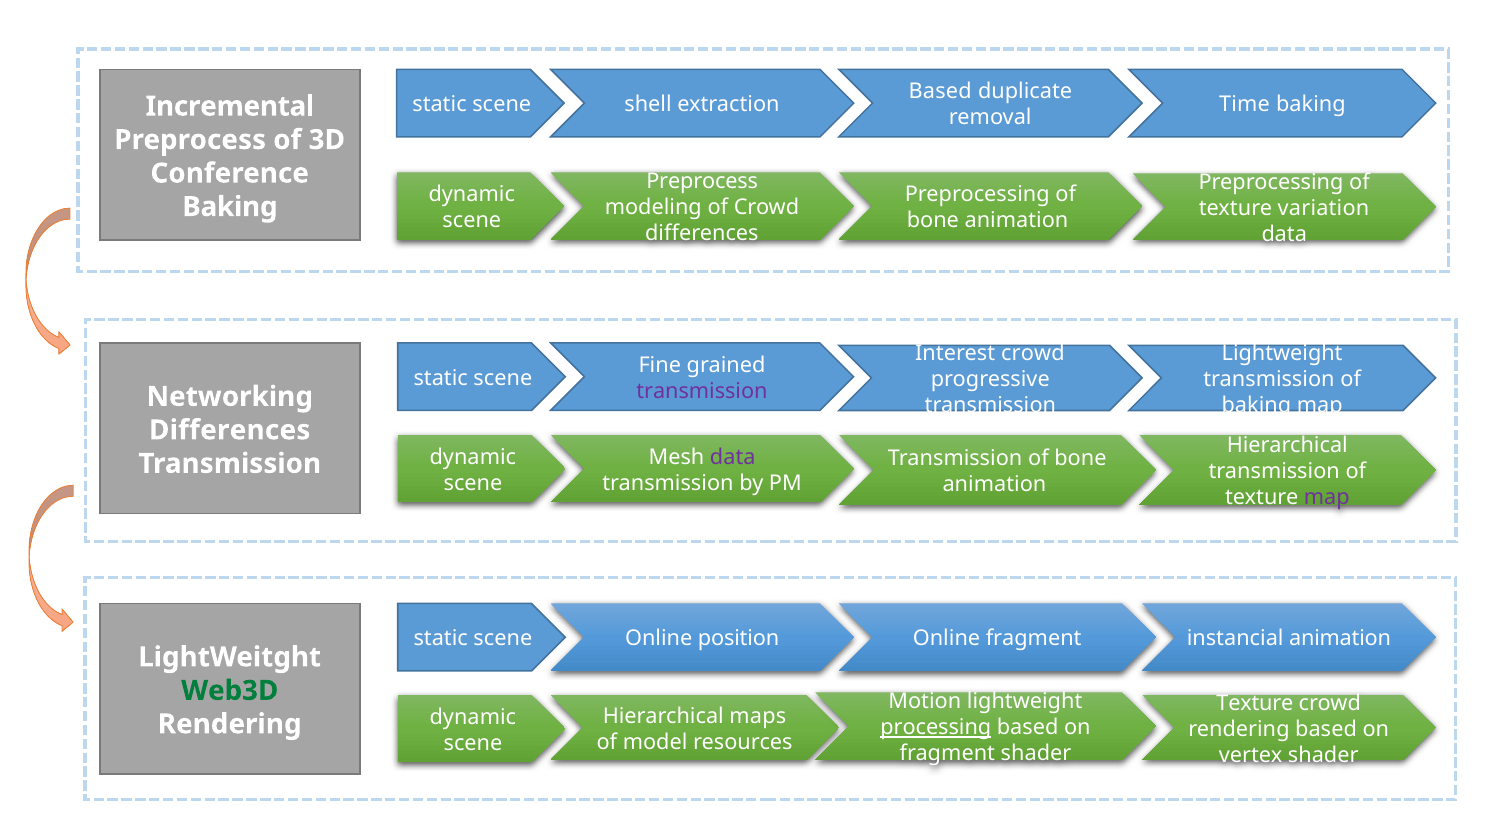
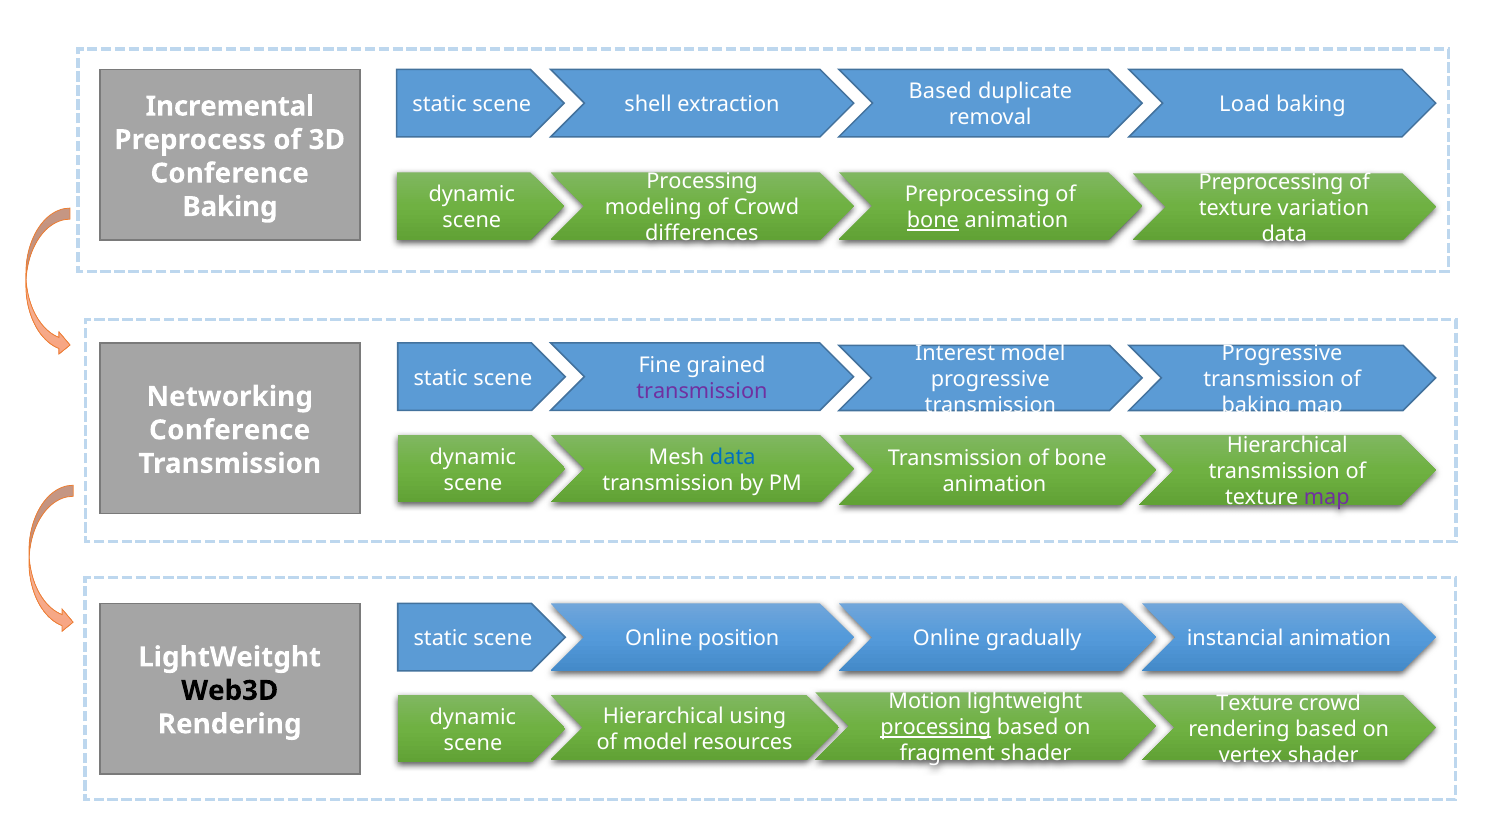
Time: Time -> Load
Preprocess at (702, 182): Preprocess -> Processing
bone at (933, 221) underline: none -> present
Interest crowd: crowd -> model
Lightweight at (1282, 353): Lightweight -> Progressive
Differences at (230, 430): Differences -> Conference
data at (733, 457) colour: purple -> blue
Online fragment: fragment -> gradually
Web3D colour: green -> black
maps: maps -> using
